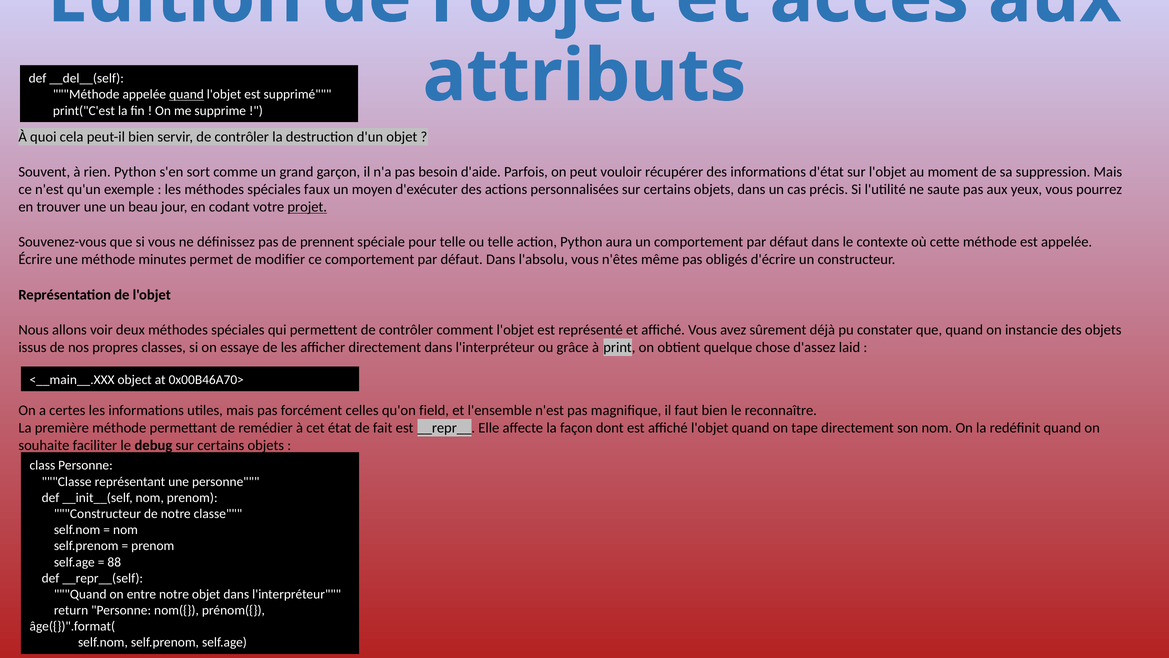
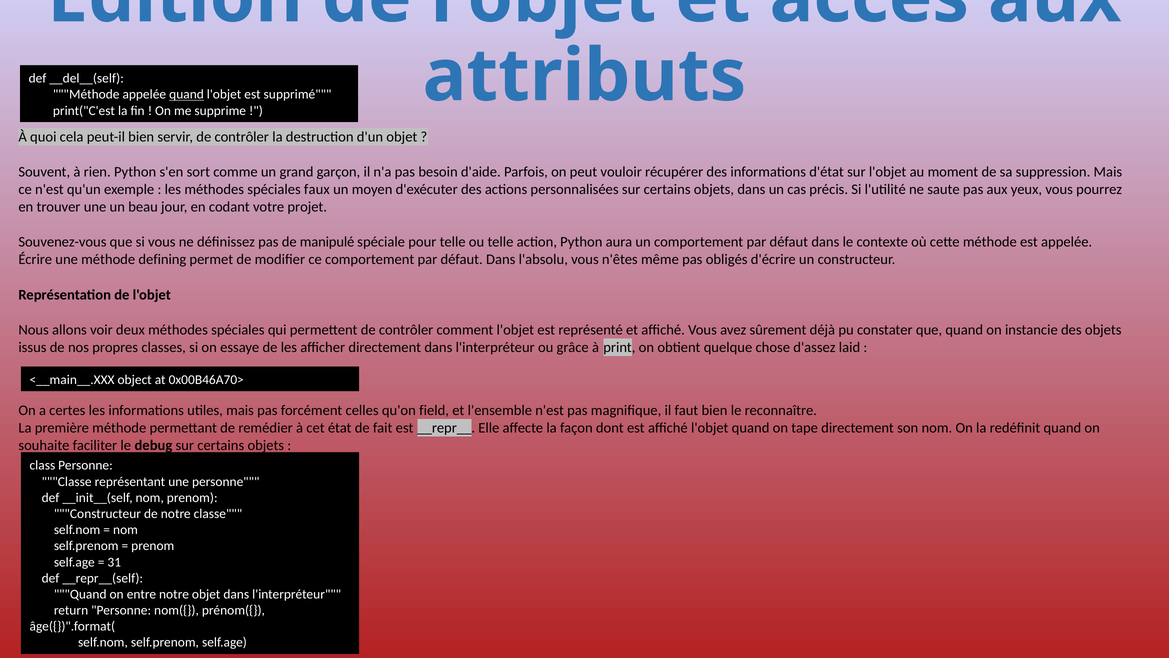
projet underline: present -> none
prennent: prennent -> manipulé
minutes: minutes -> defining
88: 88 -> 31
